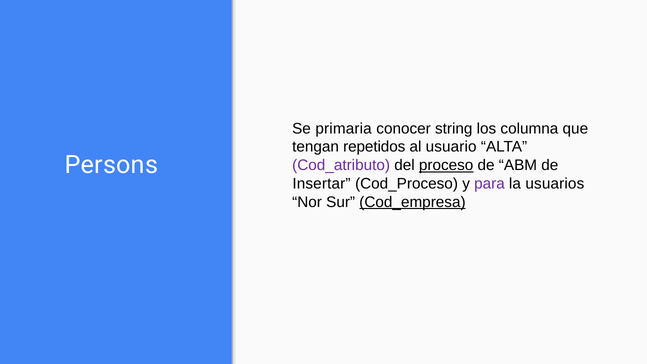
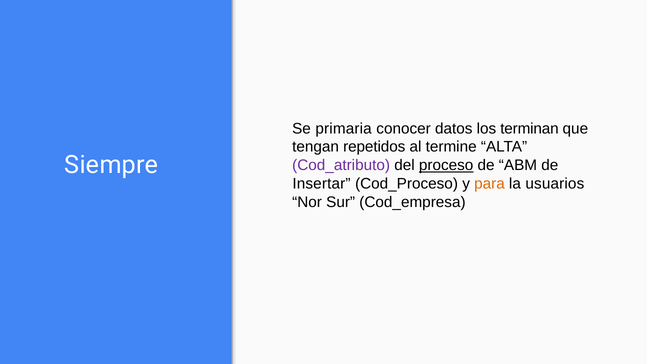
string: string -> datos
columna: columna -> terminan
usuario: usuario -> termine
Persons: Persons -> Siempre
para colour: purple -> orange
Cod_empresa underline: present -> none
